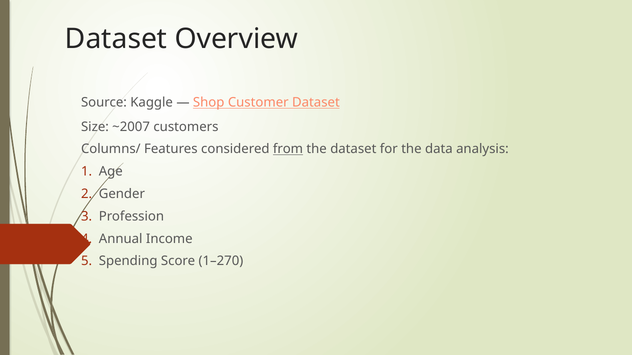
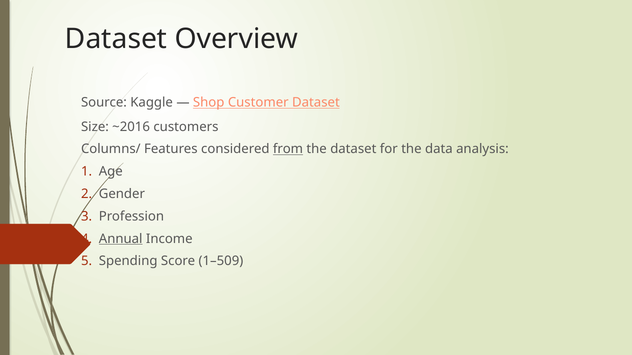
~2007: ~2007 -> ~2016
Annual underline: none -> present
1–270: 1–270 -> 1–509
